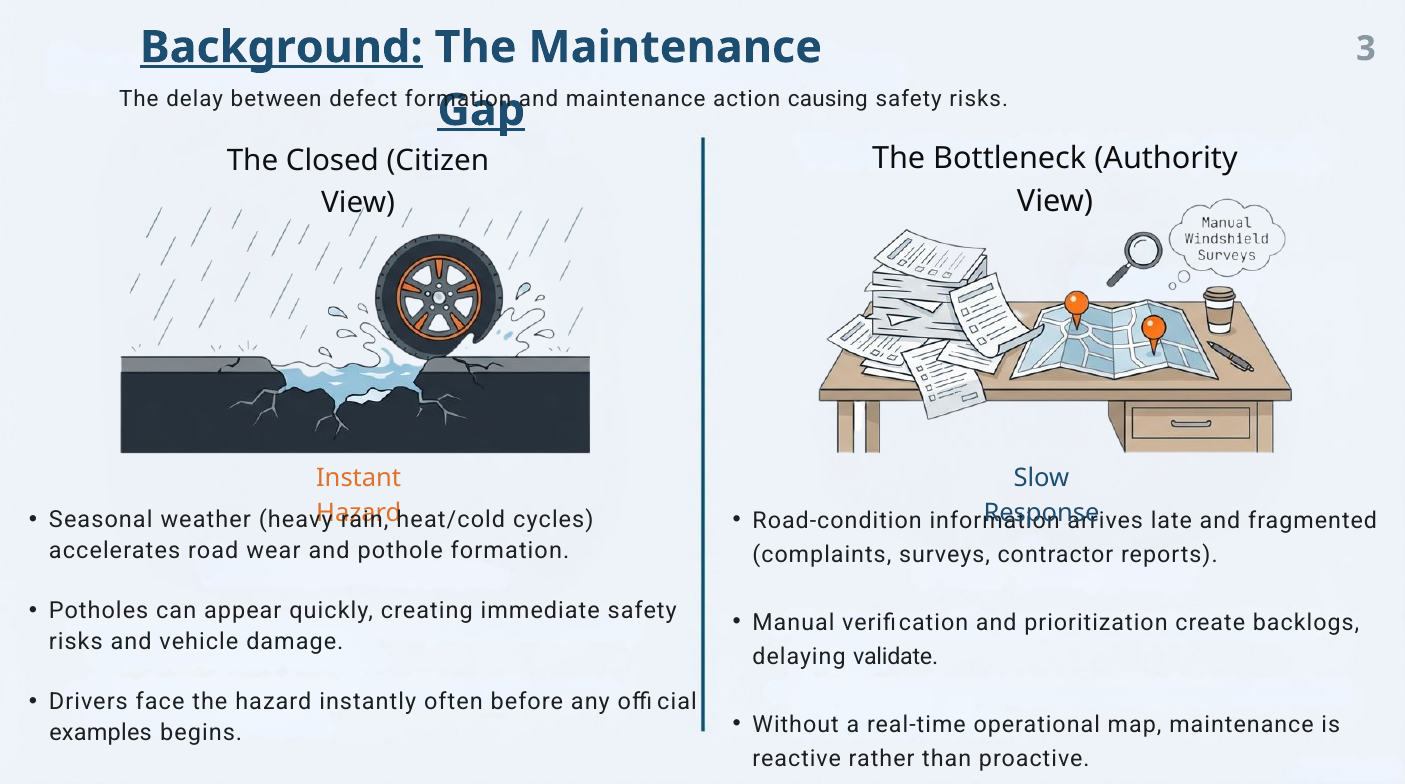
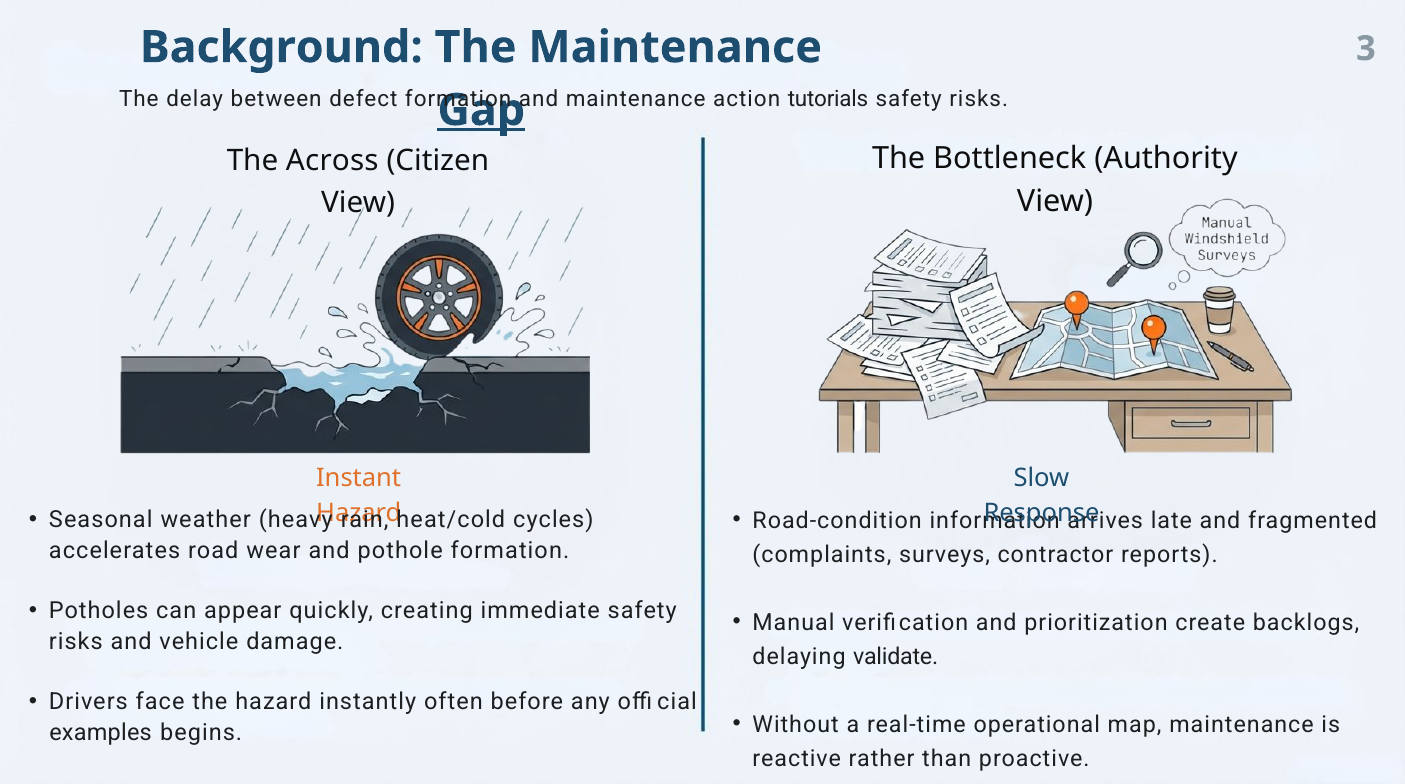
Background underline: present -> none
causing: causing -> tutorials
Closed: Closed -> Across
